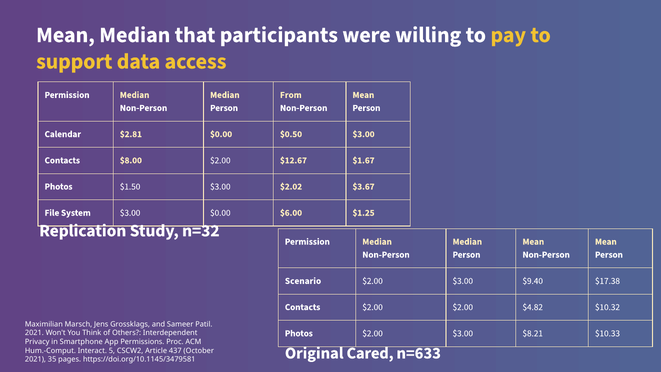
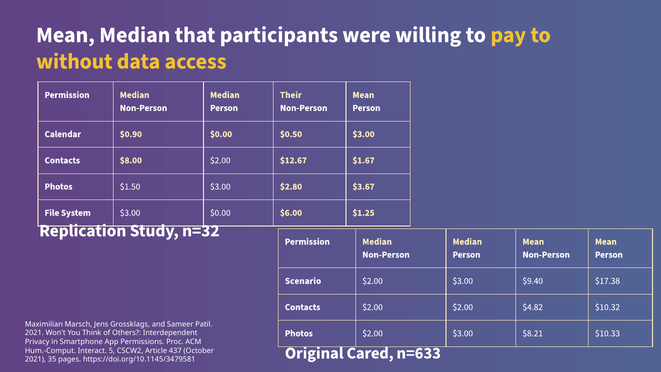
support: support -> without
From: From -> Their
$2.81: $2.81 -> $0.90
$2.02: $2.02 -> $2.80
